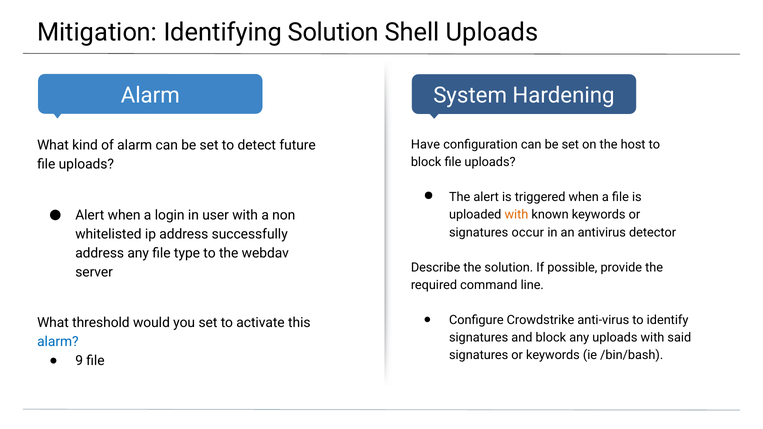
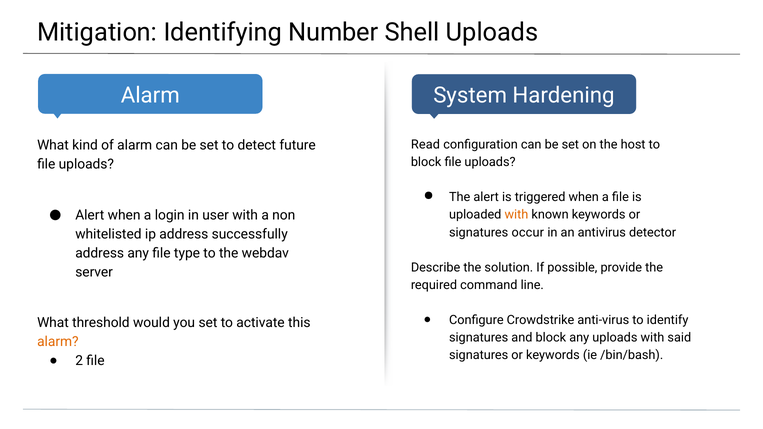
Identifying Solution: Solution -> Number
Have: Have -> Read
alarm at (58, 342) colour: blue -> orange
9: 9 -> 2
